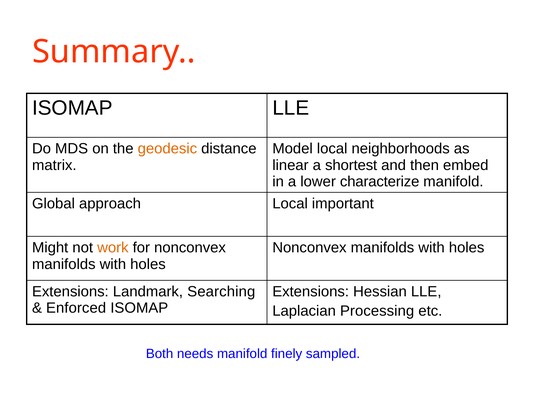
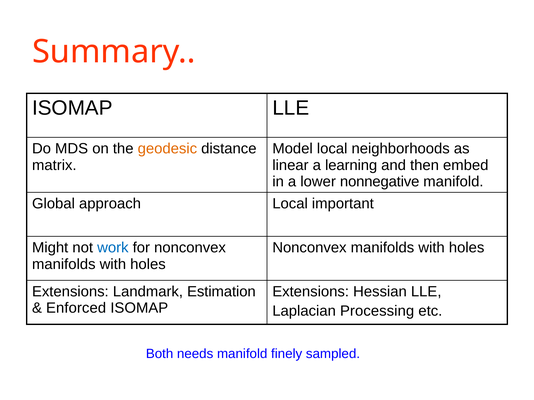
shortest: shortest -> learning
characterize: characterize -> nonnegative
work colour: orange -> blue
Searching: Searching -> Estimation
